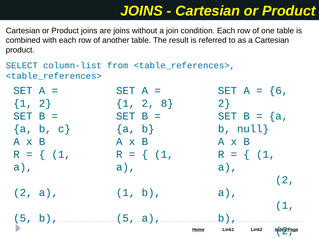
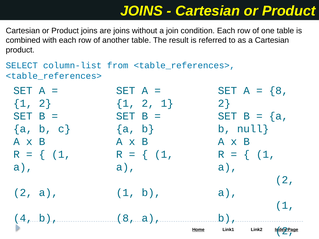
6 at (279, 91): 6 -> 8
2 8: 8 -> 1
5 at (23, 218): 5 -> 4
5 at (126, 218): 5 -> 8
